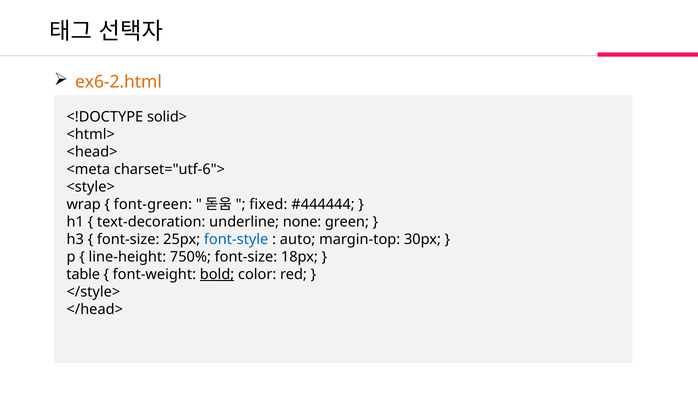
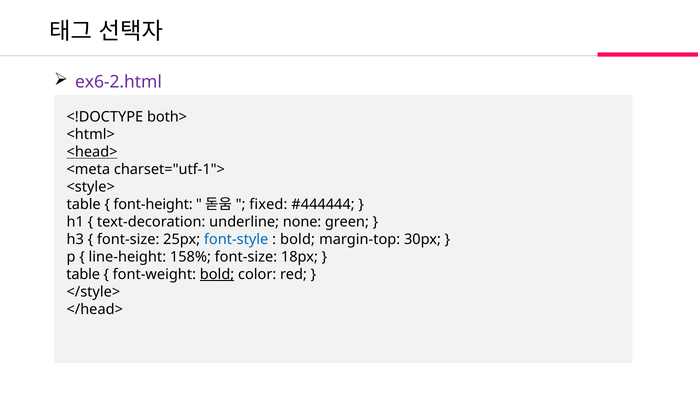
ex6-2.html colour: orange -> purple
solid>: solid> -> both>
<head> underline: none -> present
charset="utf-6">: charset="utf-6"> -> charset="utf-1">
wrap at (84, 204): wrap -> table
font-green: font-green -> font-height
auto at (298, 239): auto -> bold
750%: 750% -> 158%
